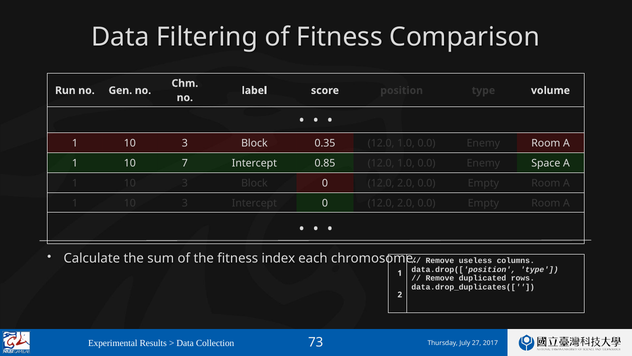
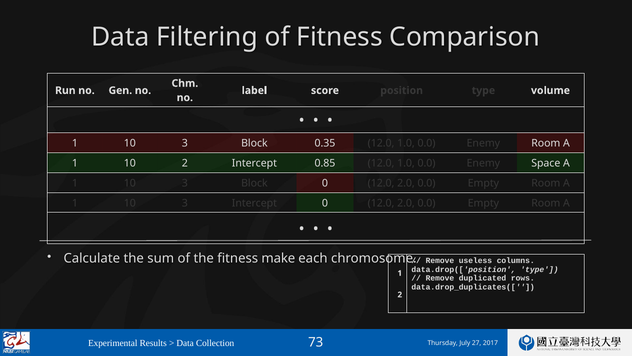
10 7: 7 -> 2
index: index -> make
